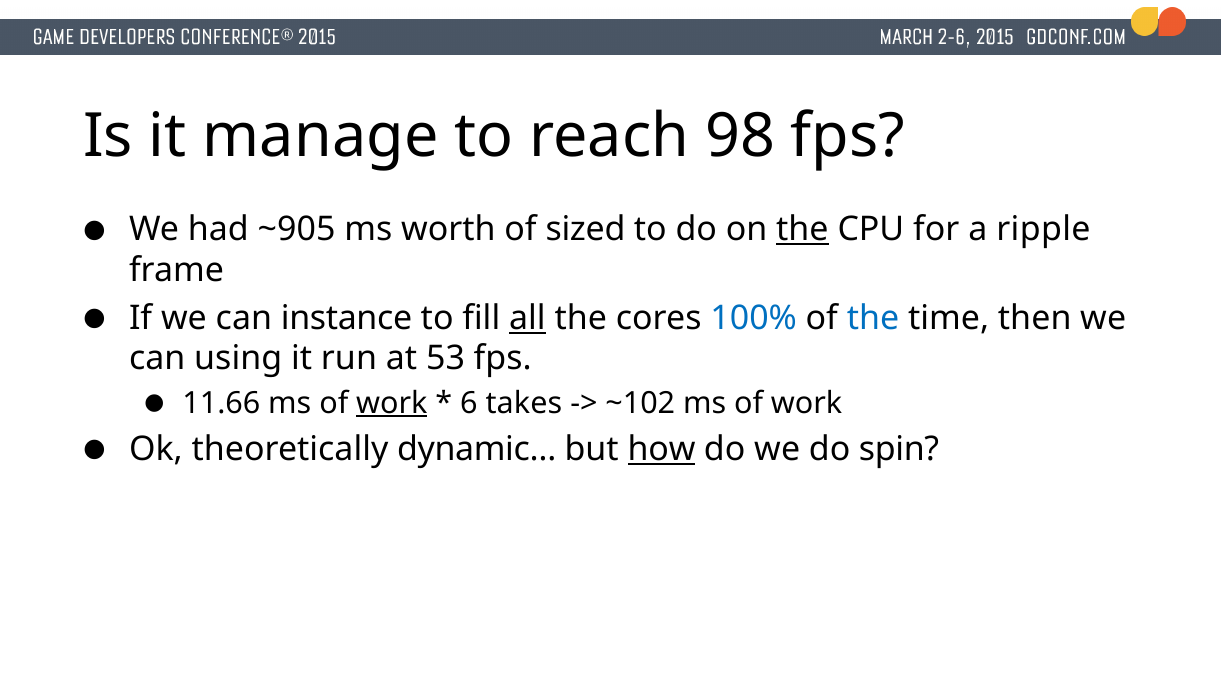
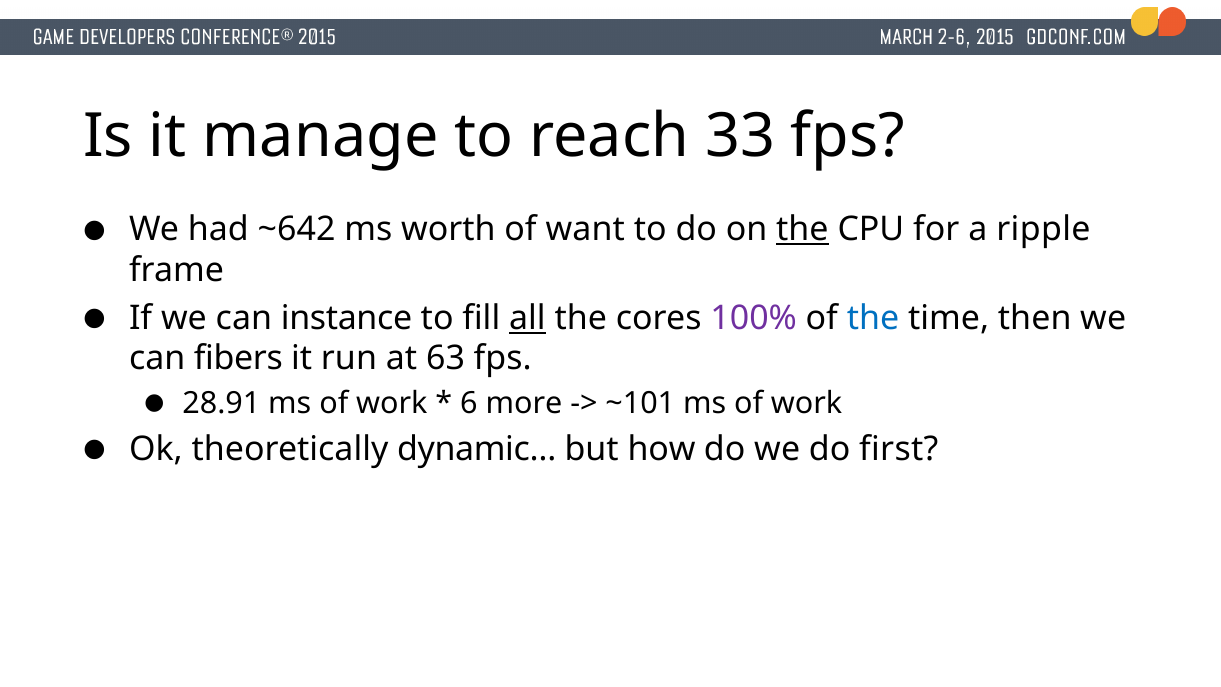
98: 98 -> 33
~905: ~905 -> ~642
sized: sized -> want
100% colour: blue -> purple
using: using -> fibers
53: 53 -> 63
11.66: 11.66 -> 28.91
work at (392, 403) underline: present -> none
takes: takes -> more
~102: ~102 -> ~101
how underline: present -> none
spin: spin -> first
